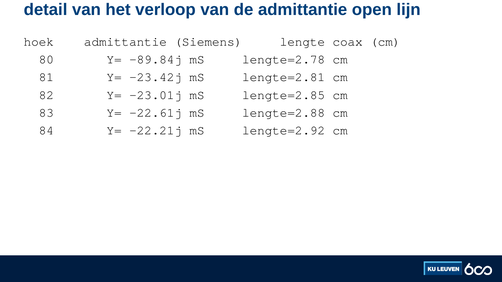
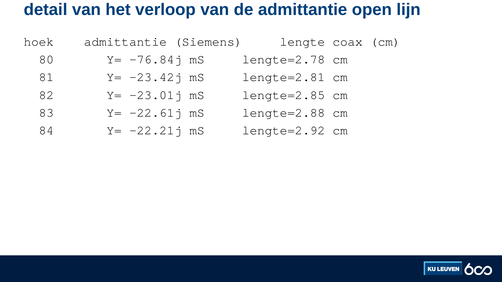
-89.84j: -89.84j -> -76.84j
